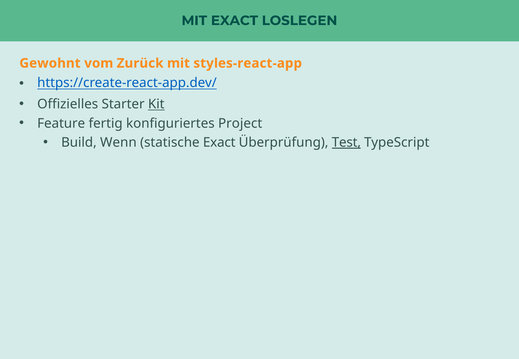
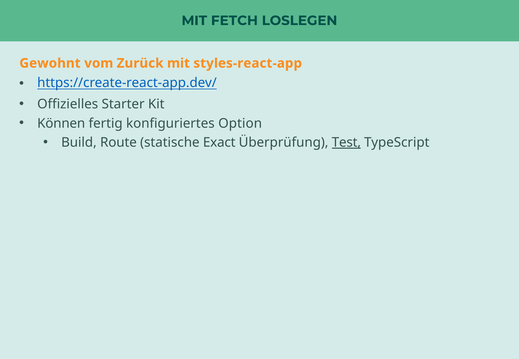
MIT EXACT: EXACT -> FETCH
Kit underline: present -> none
Feature: Feature -> Können
Project: Project -> Option
Wenn: Wenn -> Route
